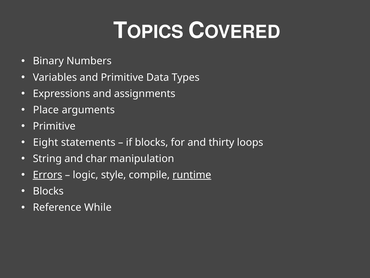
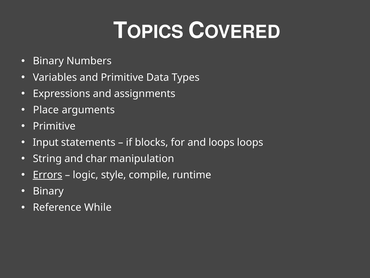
Eight: Eight -> Input
and thirty: thirty -> loops
runtime underline: present -> none
Blocks at (48, 191): Blocks -> Binary
